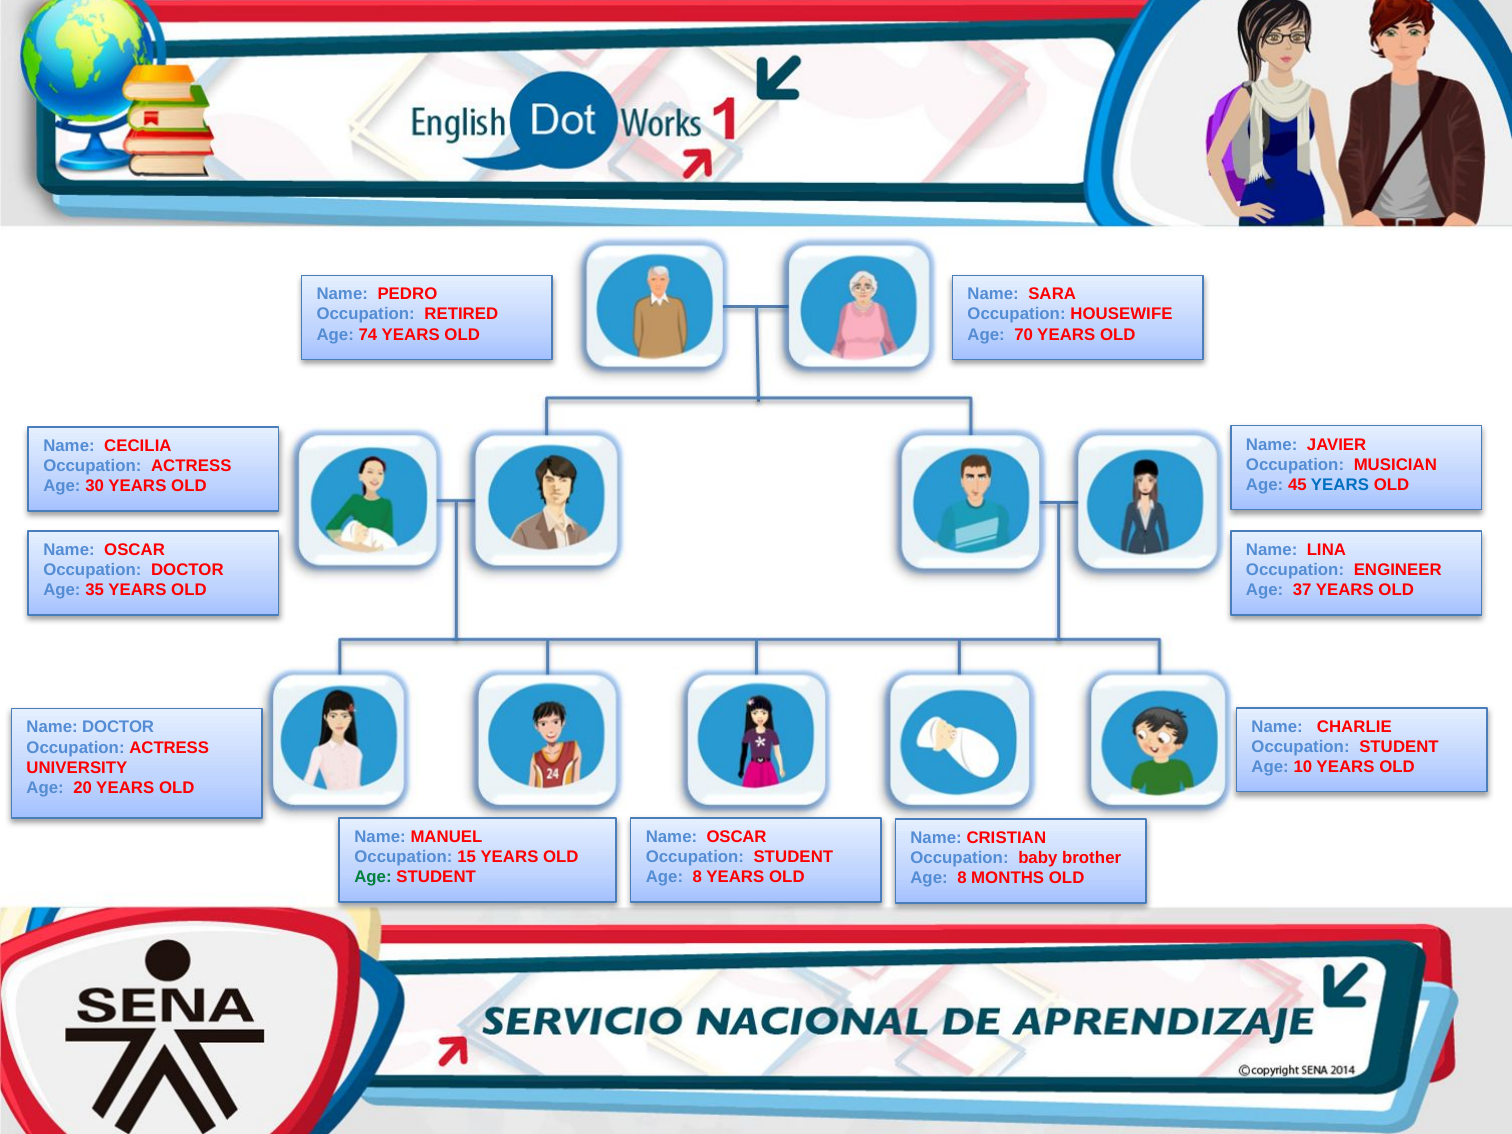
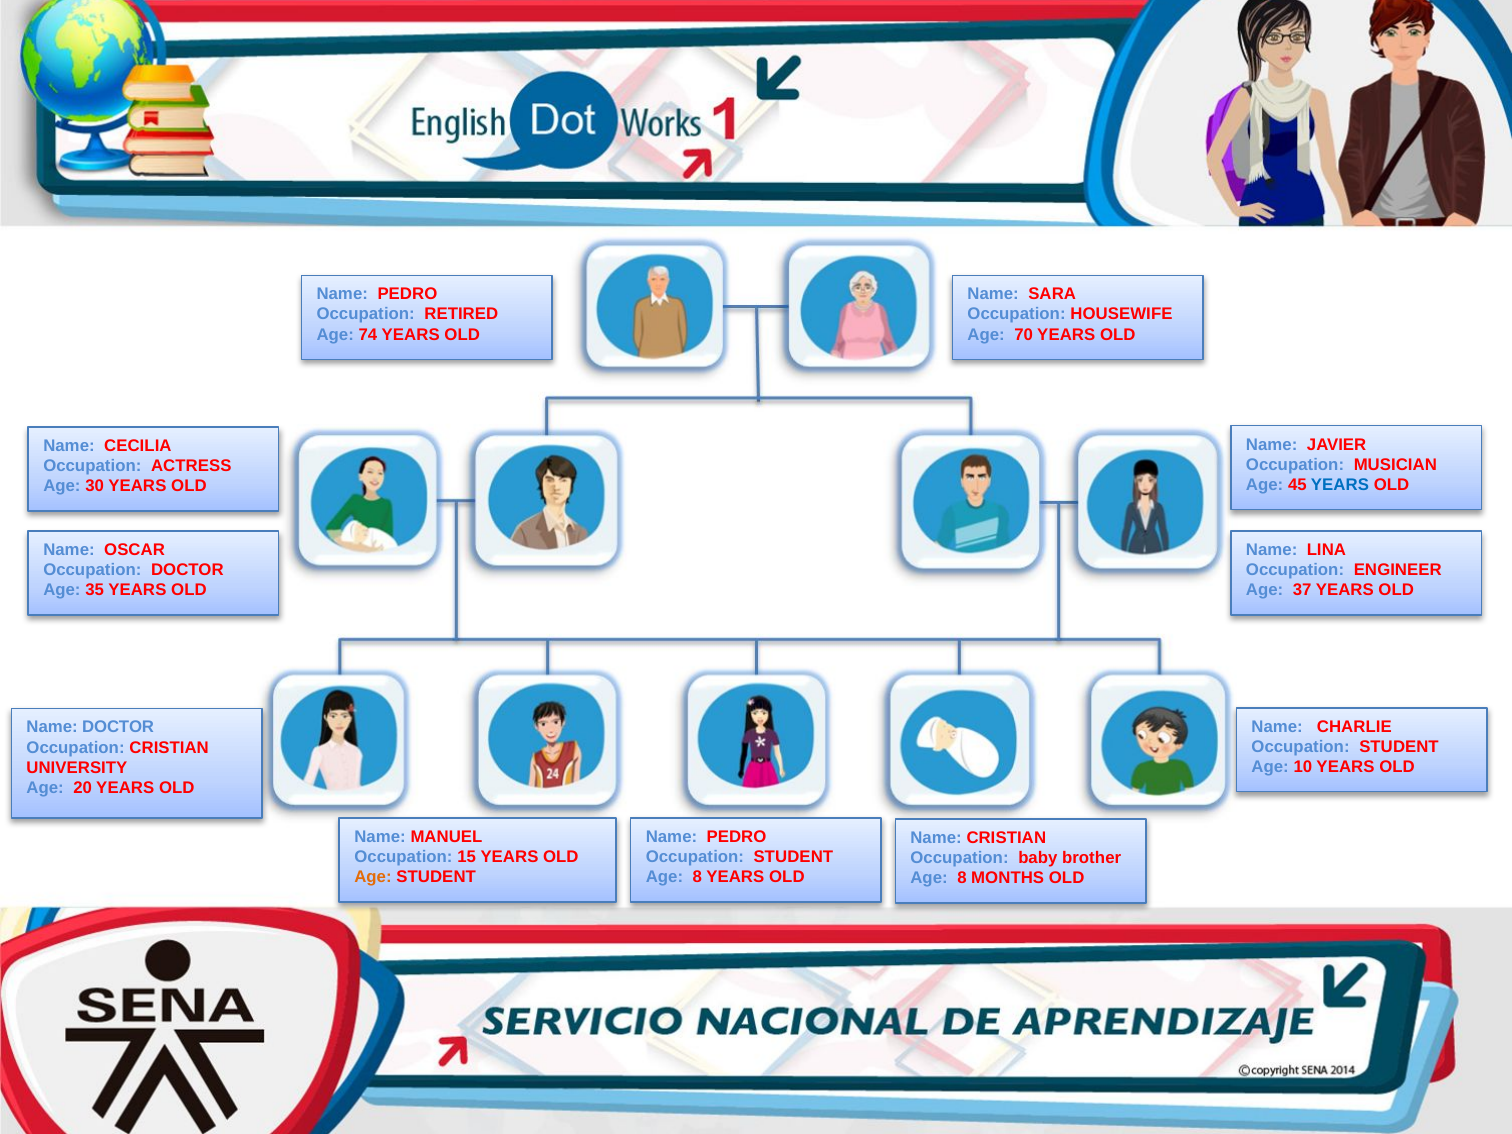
ACTRESS at (169, 747): ACTRESS -> CRISTIAN
OSCAR at (737, 836): OSCAR -> PEDRO
Age at (373, 877) colour: green -> orange
